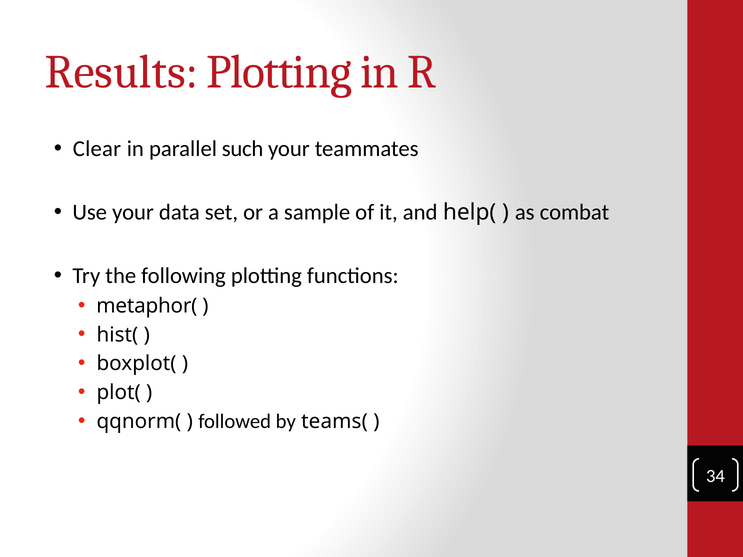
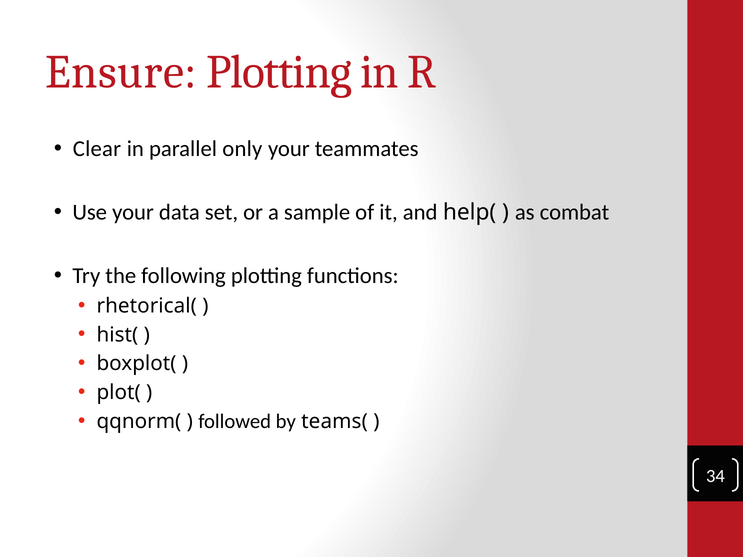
Results: Results -> Ensure
such: such -> only
metaphor(: metaphor( -> rhetorical(
